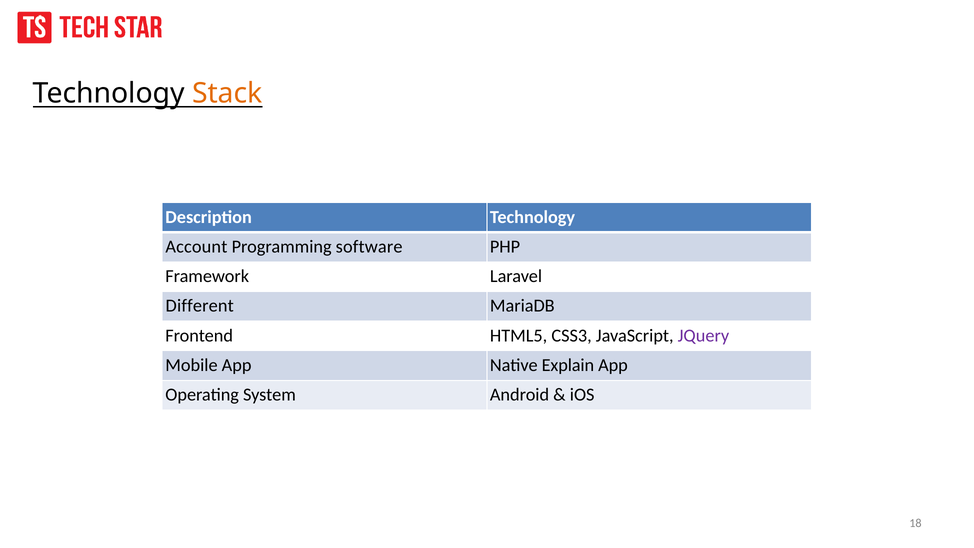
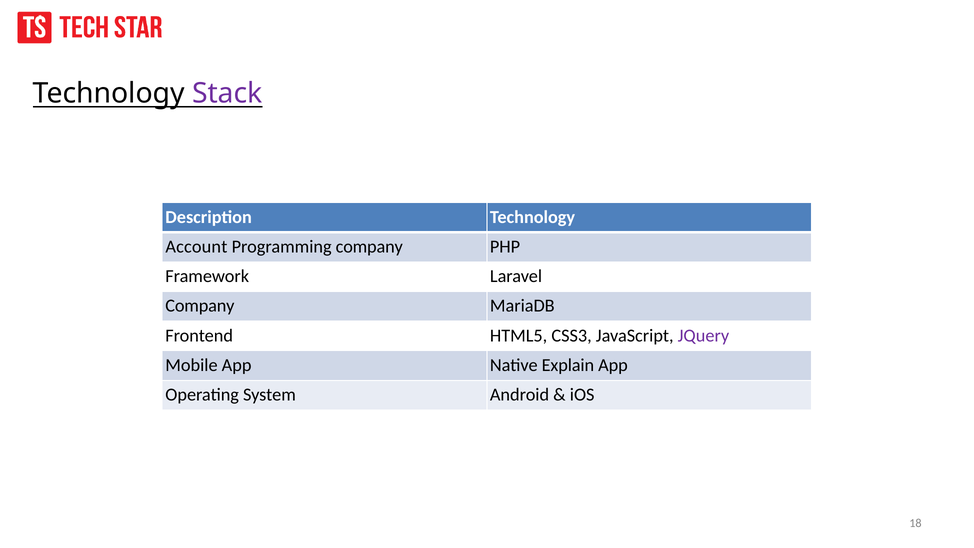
Stack colour: orange -> purple
Programming software: software -> company
Different at (200, 306): Different -> Company
